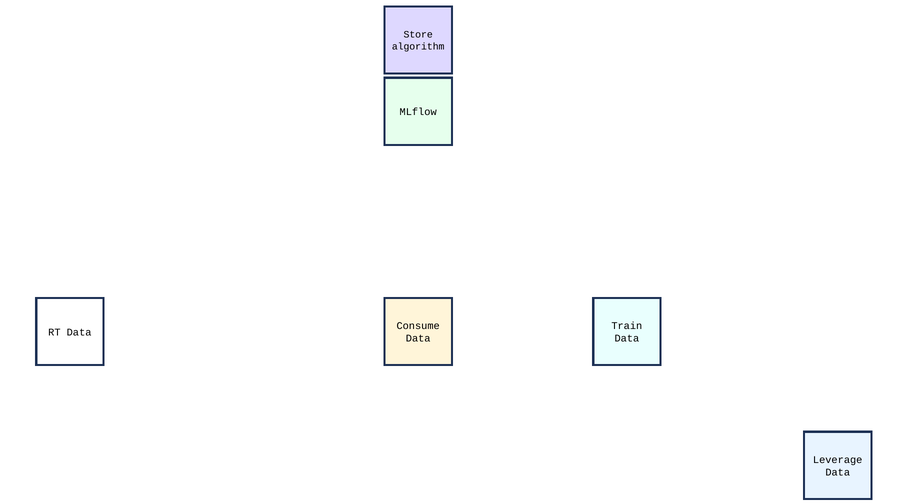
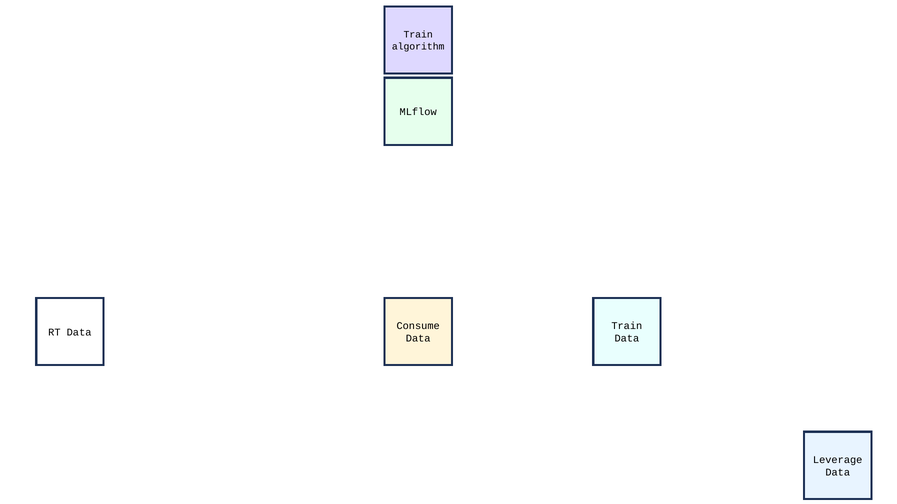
Store at (418, 35): Store -> Train
